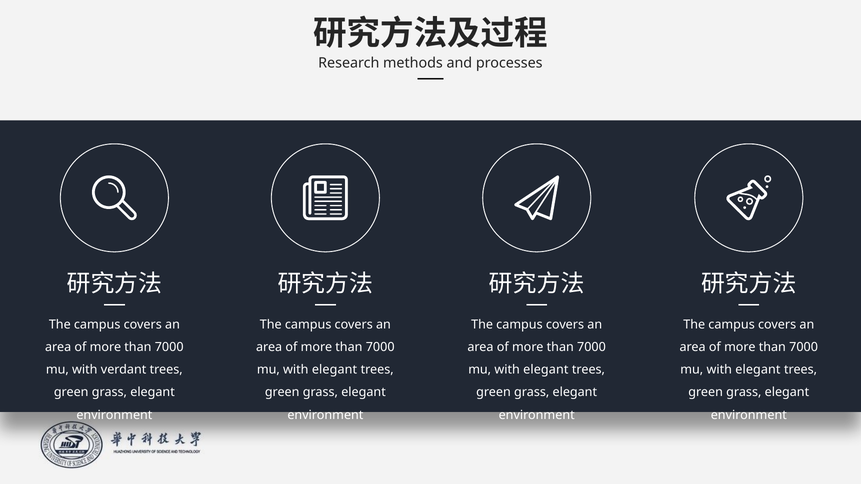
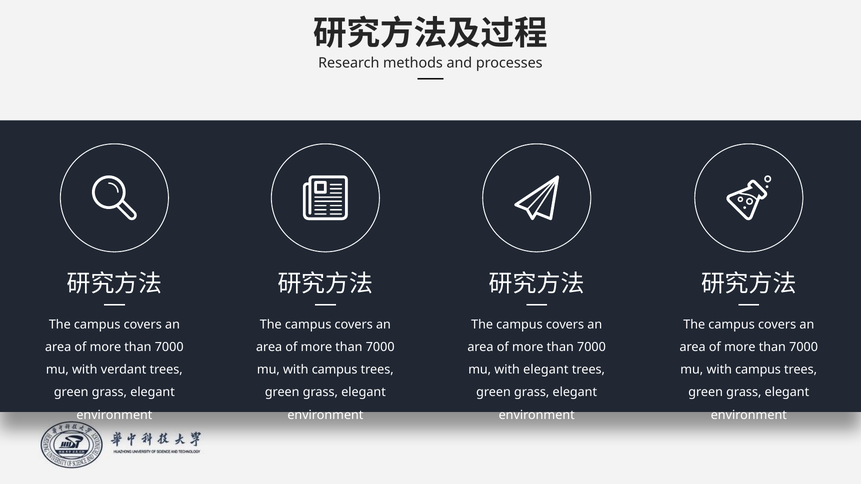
elegant at (335, 370): elegant -> campus
elegant at (758, 370): elegant -> campus
